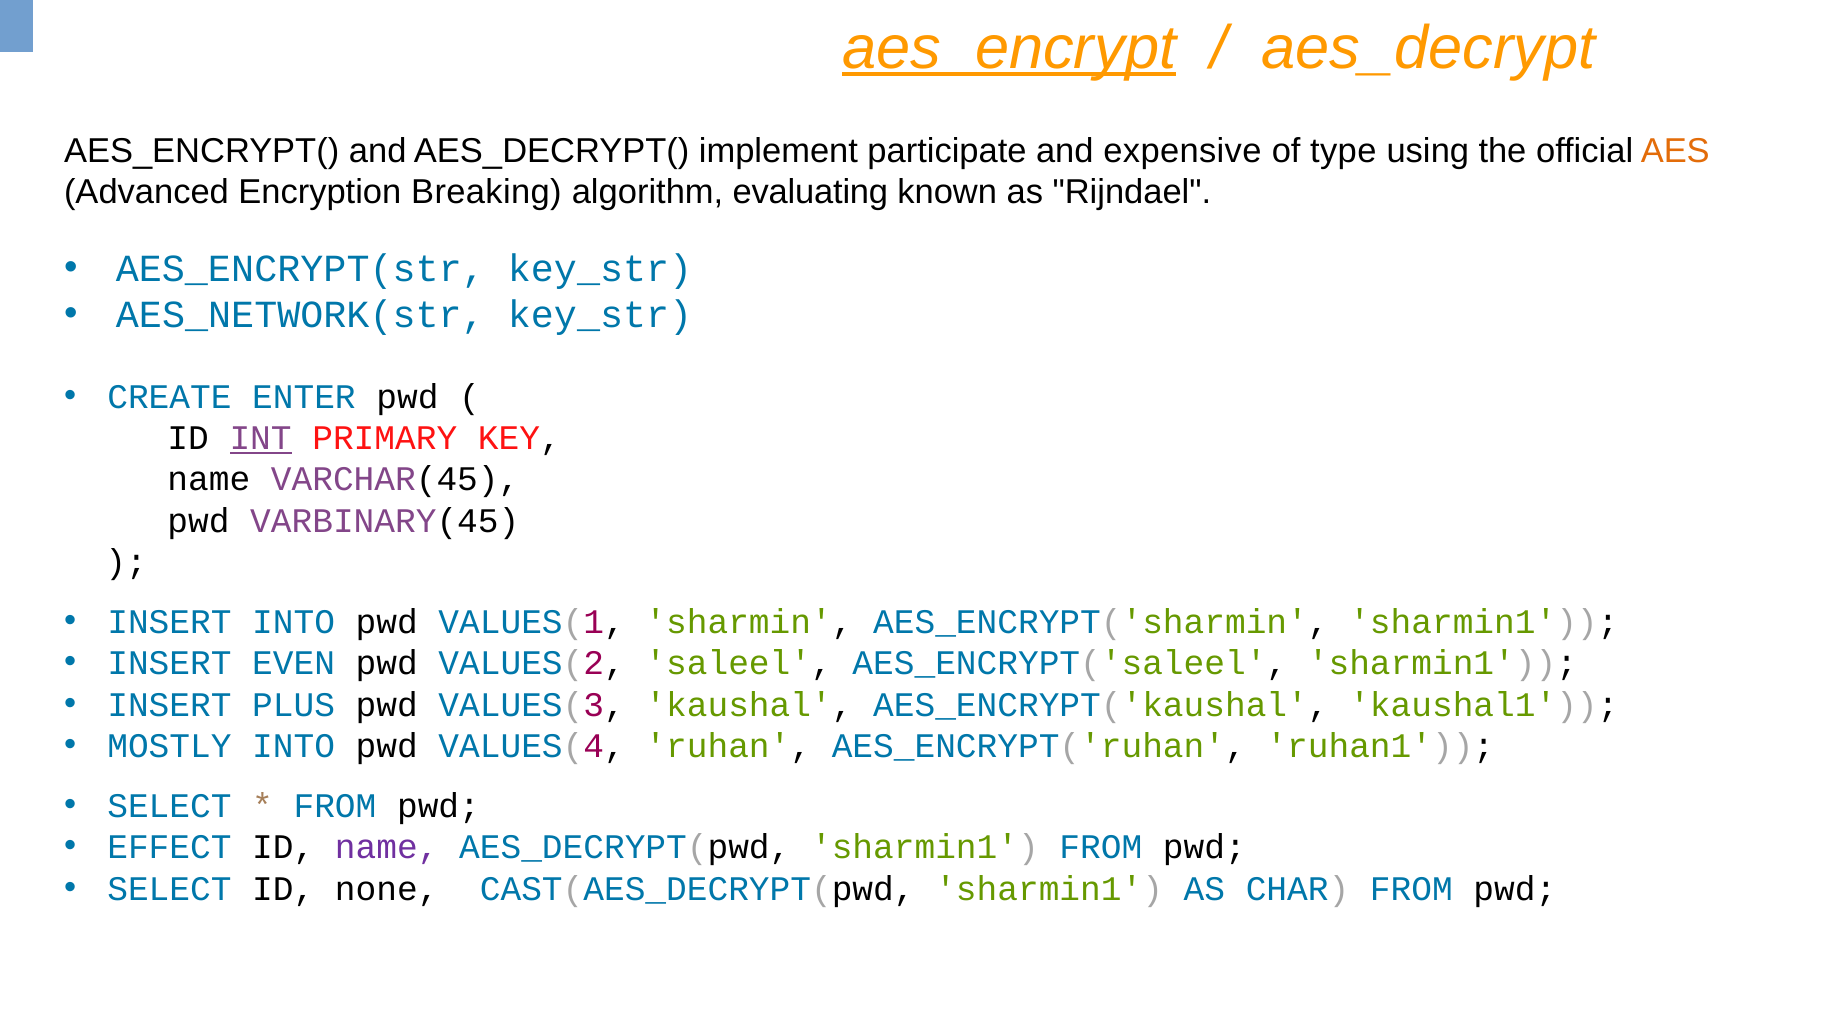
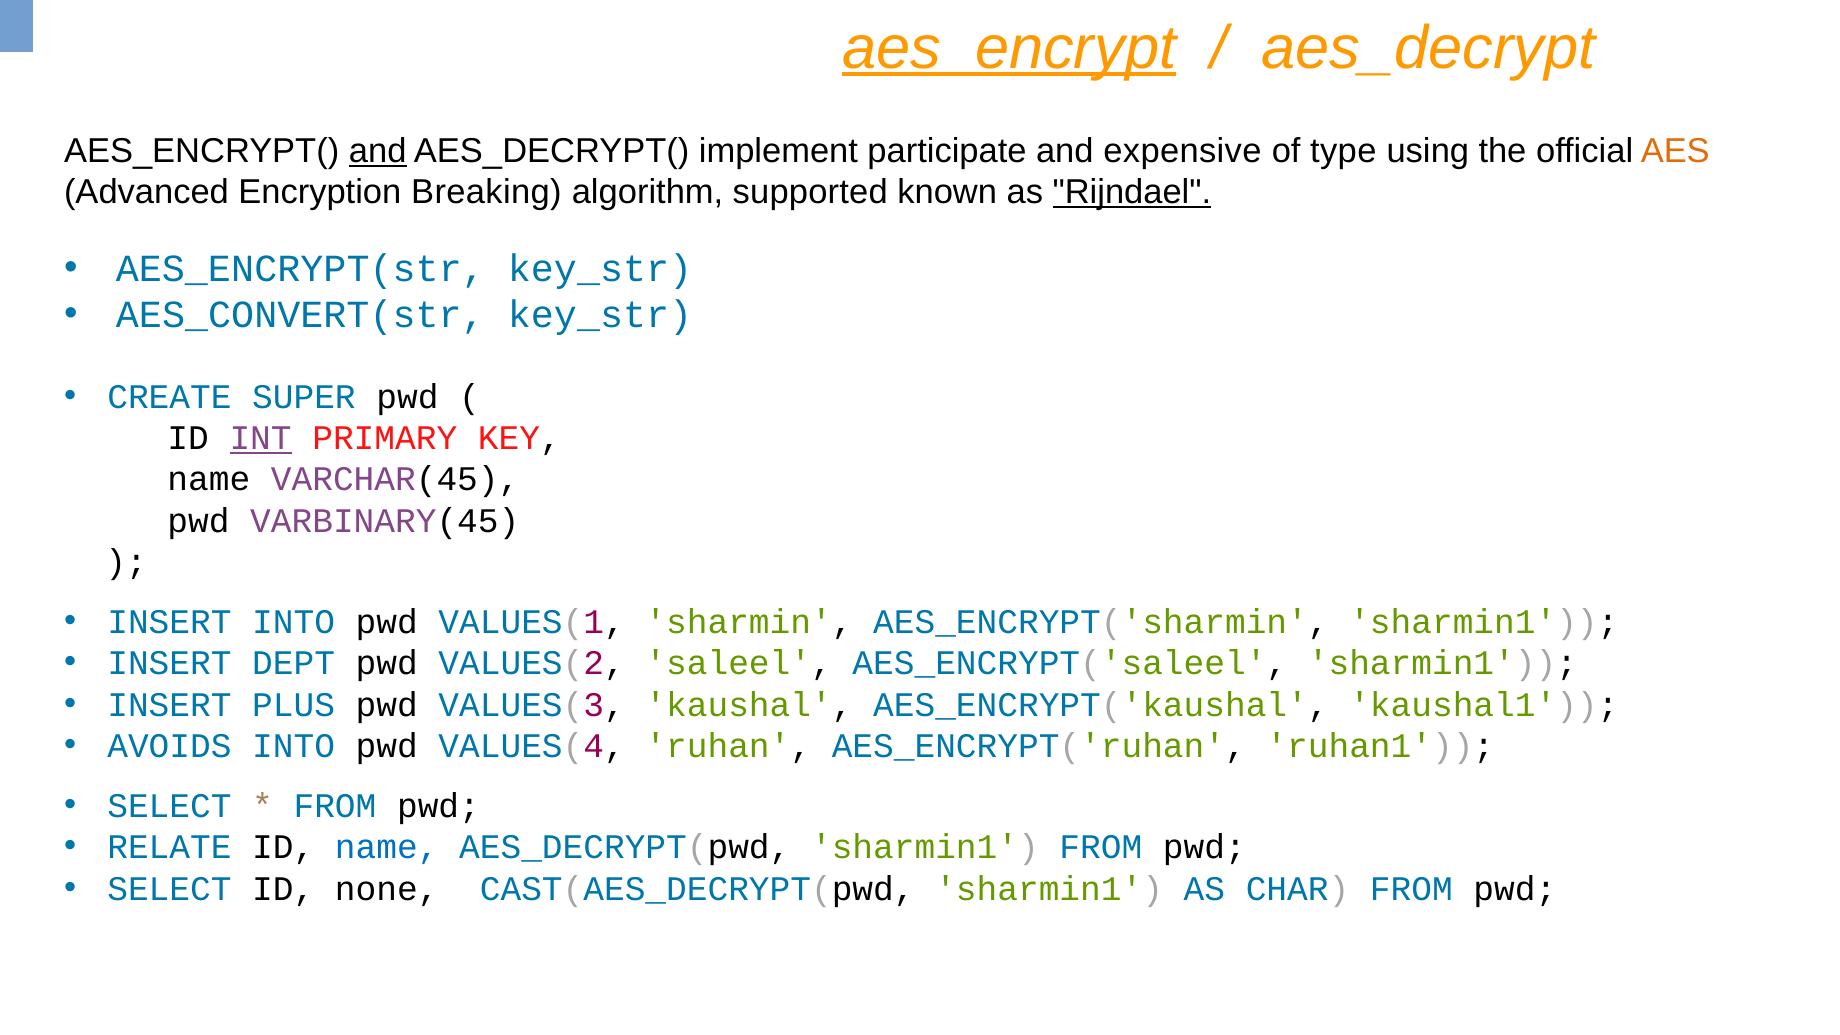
and at (378, 151) underline: none -> present
evaluating: evaluating -> supported
Rijndael underline: none -> present
AES_NETWORK(str: AES_NETWORK(str -> AES_CONVERT(str
ENTER: ENTER -> SUPER
EVEN: EVEN -> DEPT
MOSTLY: MOSTLY -> AVOIDS
EFFECT: EFFECT -> RELATE
name at (387, 847) colour: purple -> blue
